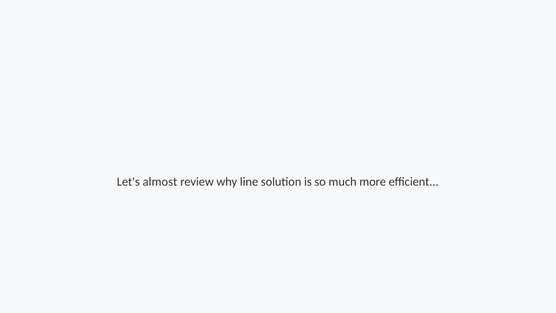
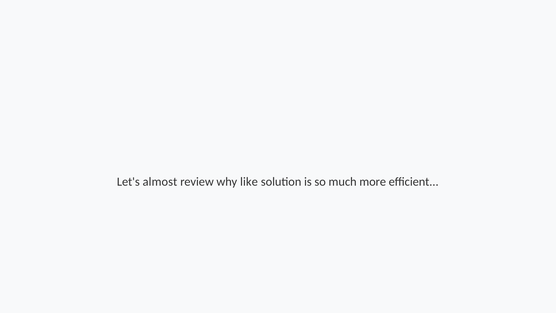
line: line -> like
